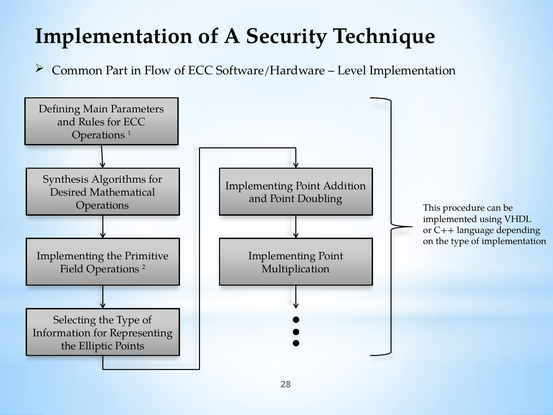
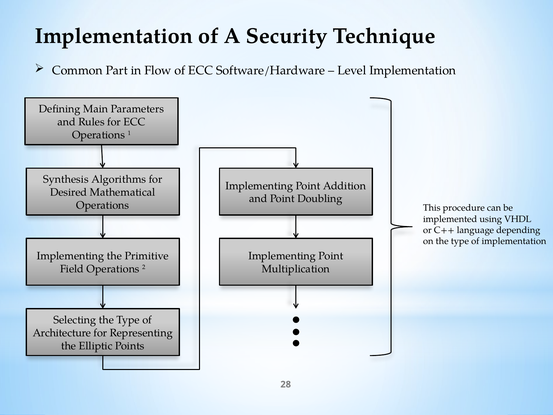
Information: Information -> Architecture
